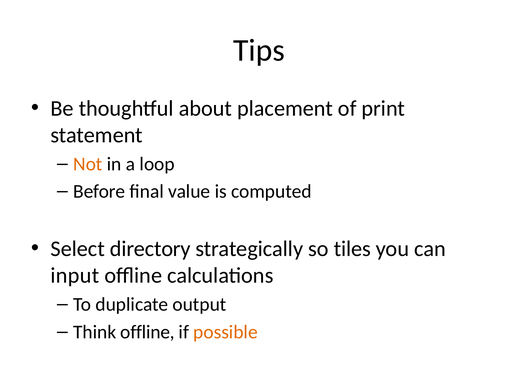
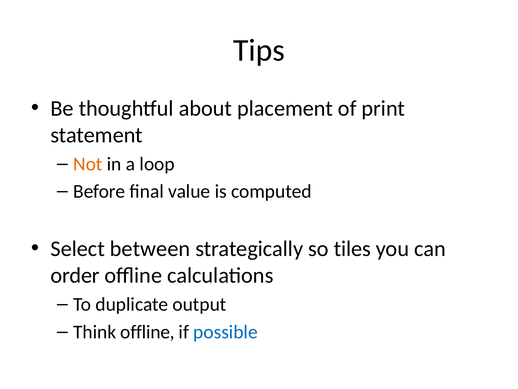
directory: directory -> between
input: input -> order
possible colour: orange -> blue
